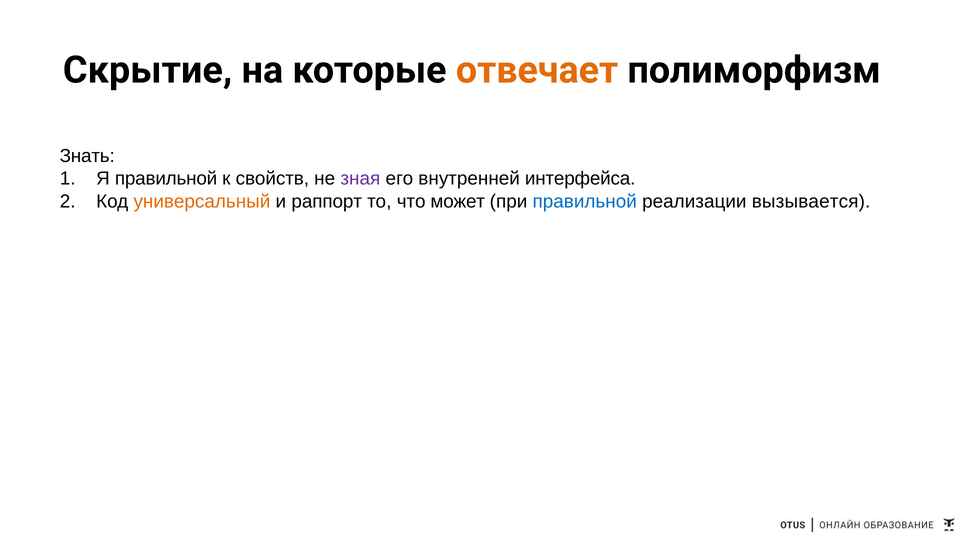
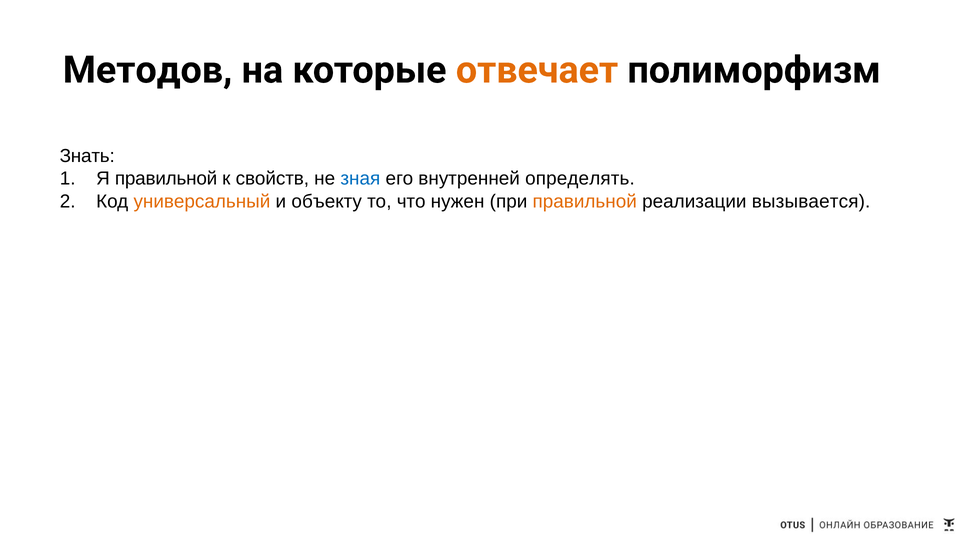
Скрытие: Скрытие -> Методов
зная colour: purple -> blue
интерфейса: интерфейса -> определять
раппорт: раппорт -> объекту
может: может -> нужен
правильной at (585, 201) colour: blue -> orange
